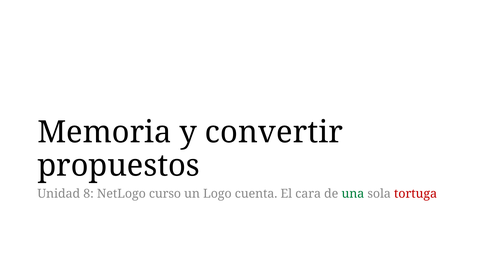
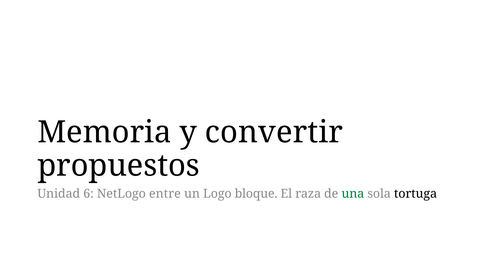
8: 8 -> 6
curso: curso -> entre
cuenta: cuenta -> bloque
cara: cara -> raza
tortuga colour: red -> black
